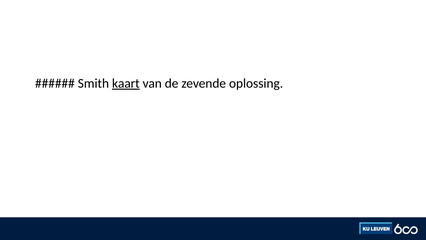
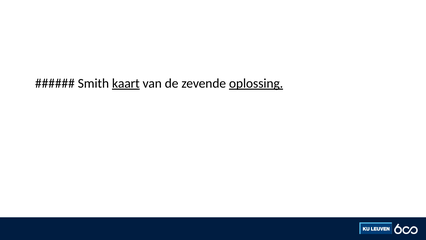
oplossing underline: none -> present
